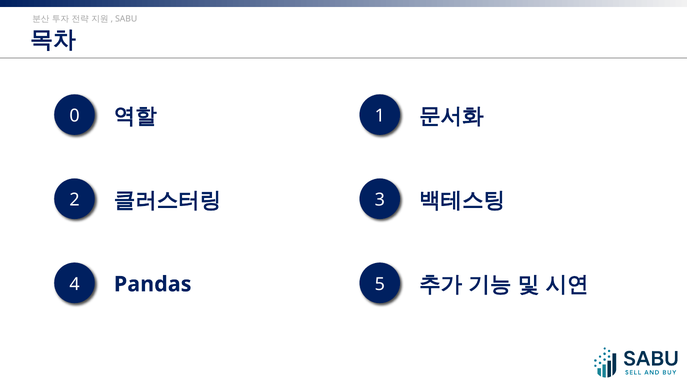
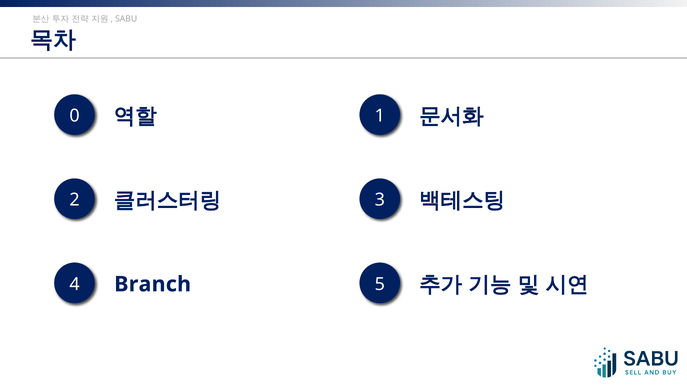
Pandas: Pandas -> Branch
